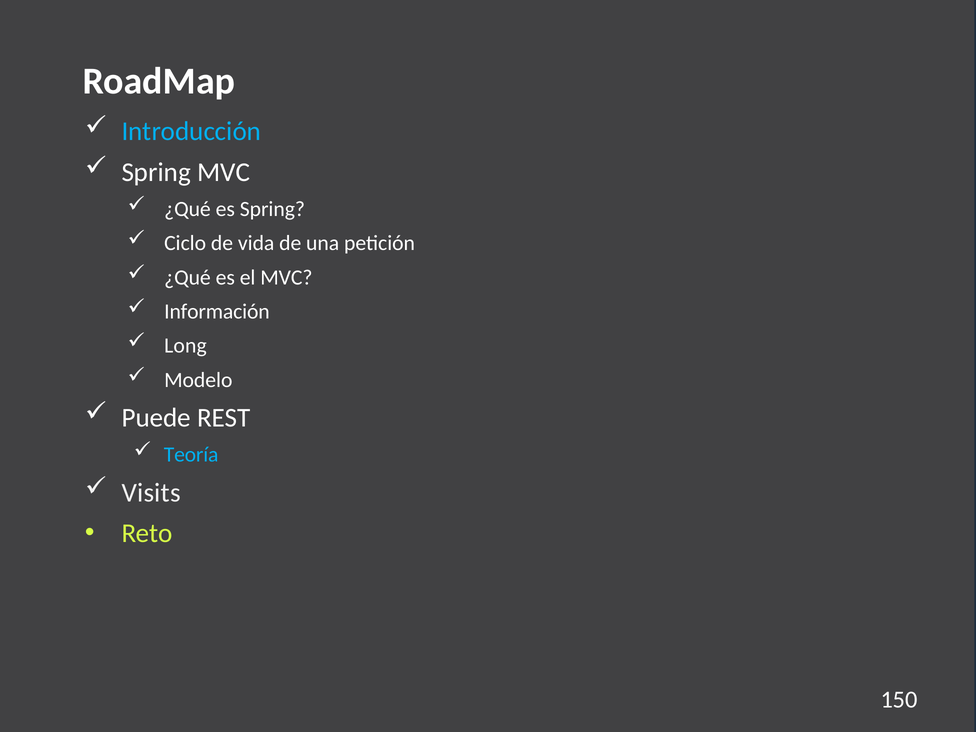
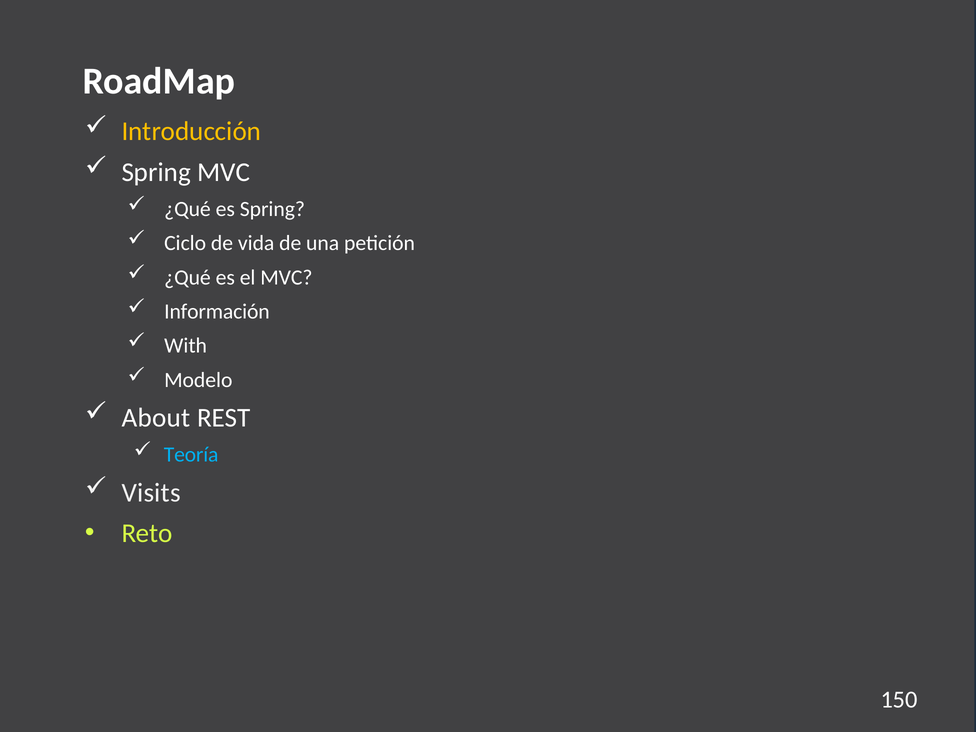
Introducción colour: light blue -> yellow
Long: Long -> With
Puede: Puede -> About
